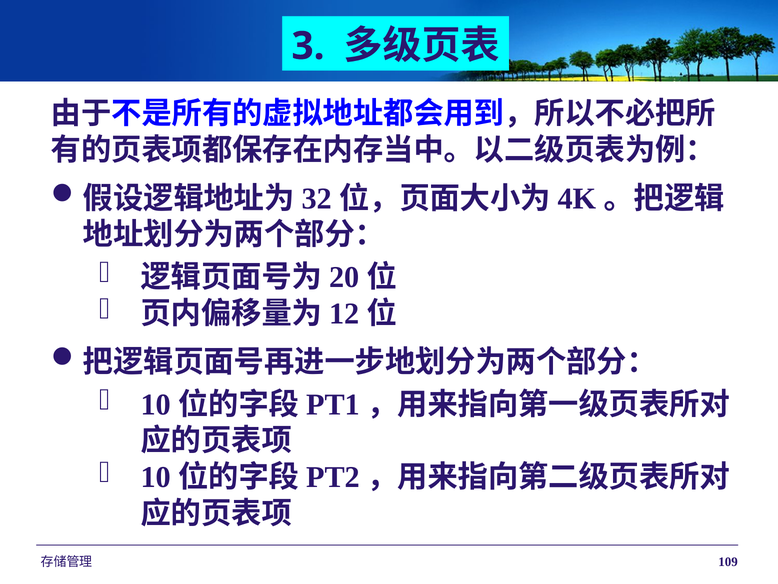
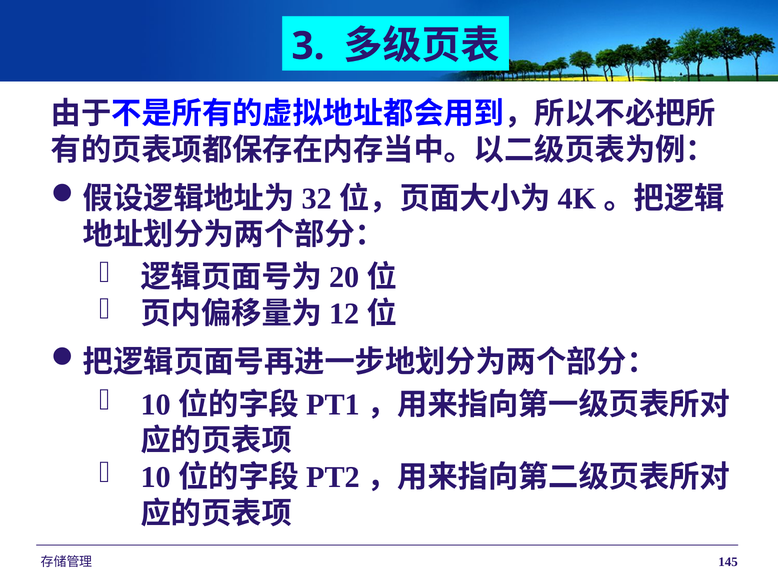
109: 109 -> 145
